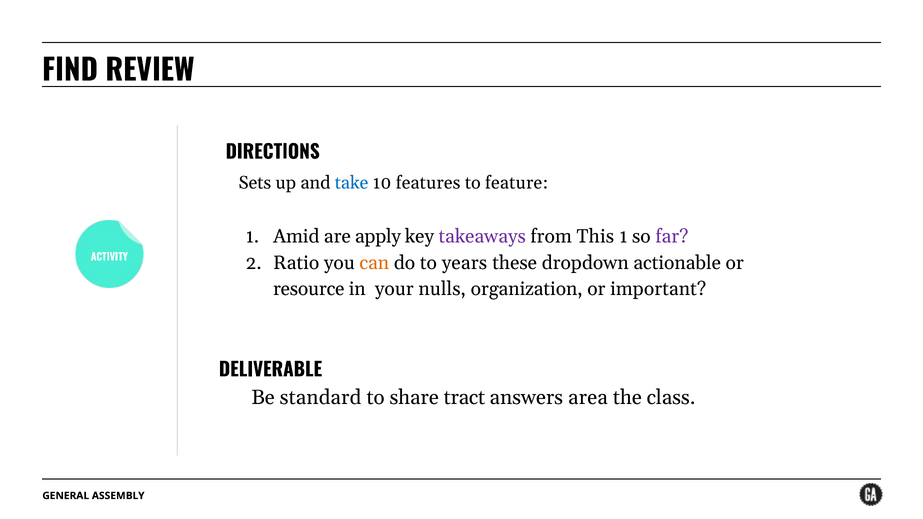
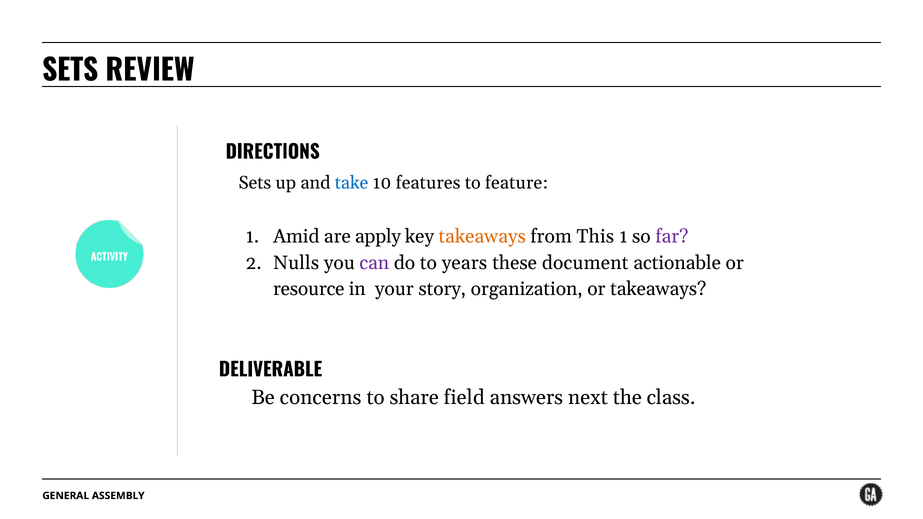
FIND at (70, 71): FIND -> SETS
takeaways at (482, 237) colour: purple -> orange
Ratio: Ratio -> Nulls
can colour: orange -> purple
dropdown: dropdown -> document
nulls: nulls -> story
or important: important -> takeaways
standard: standard -> concerns
tract: tract -> field
area: area -> next
